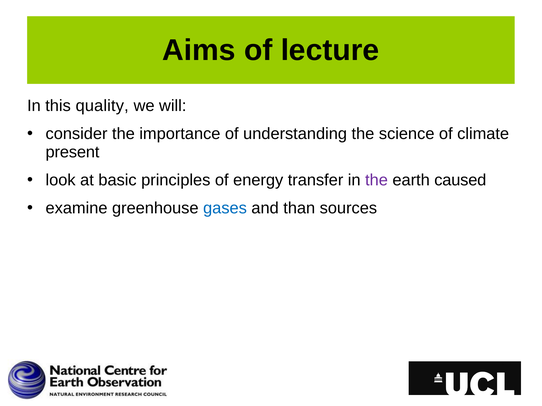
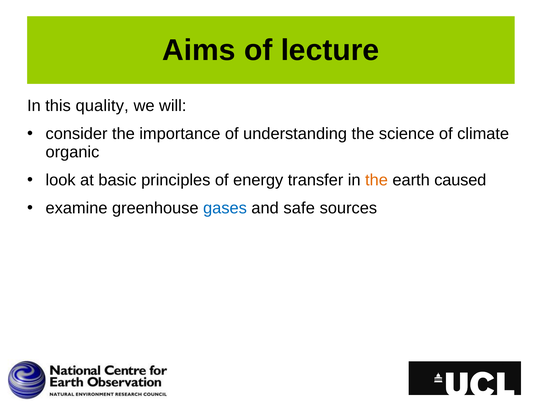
present: present -> organic
the at (376, 180) colour: purple -> orange
than: than -> safe
